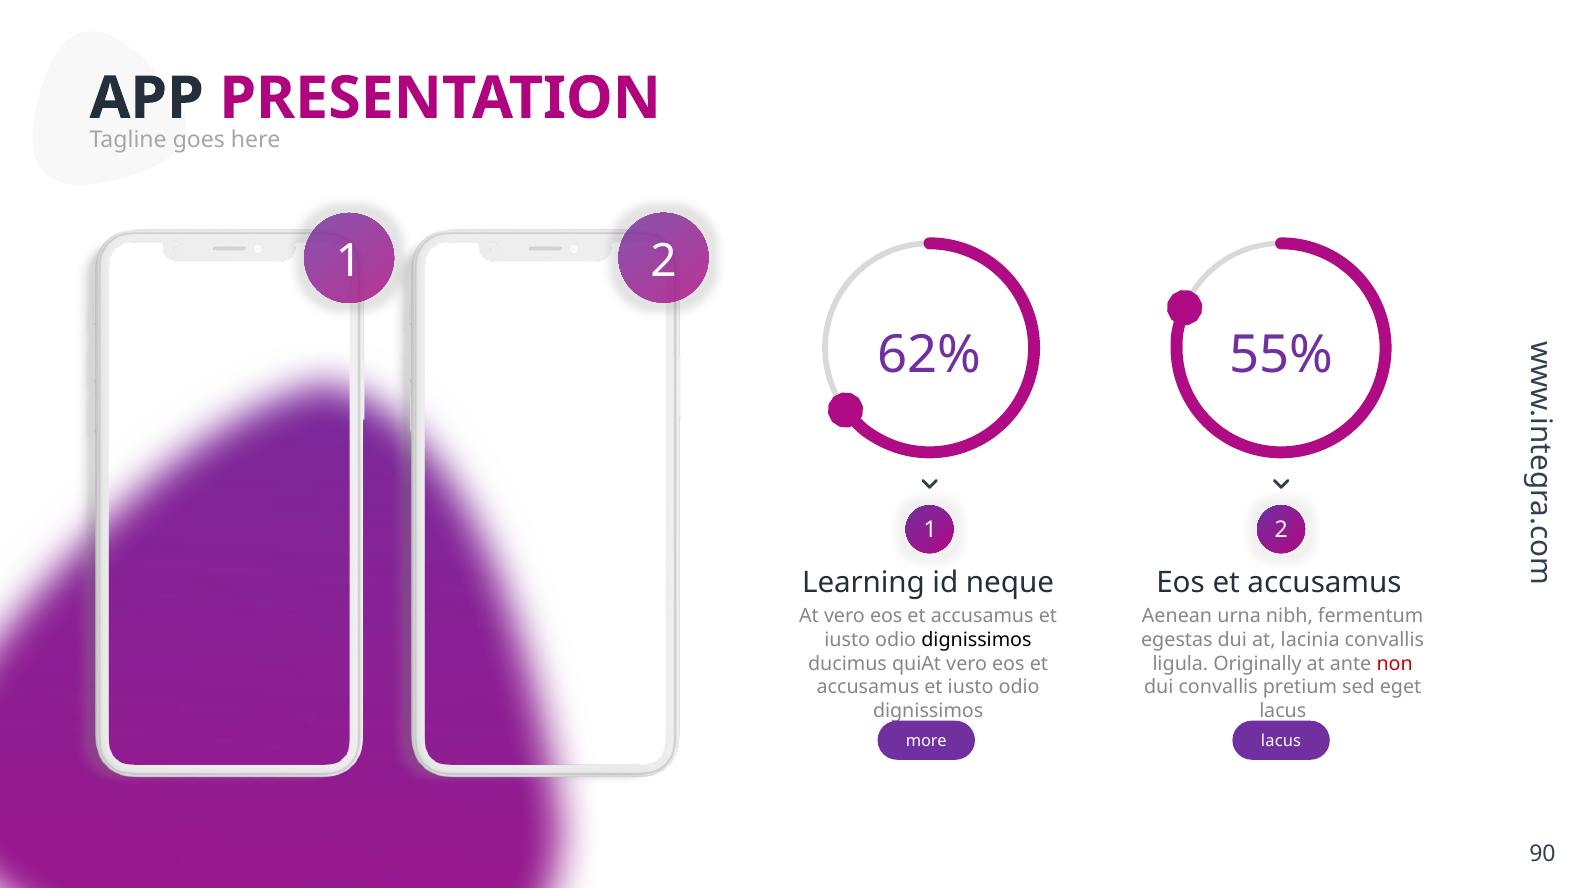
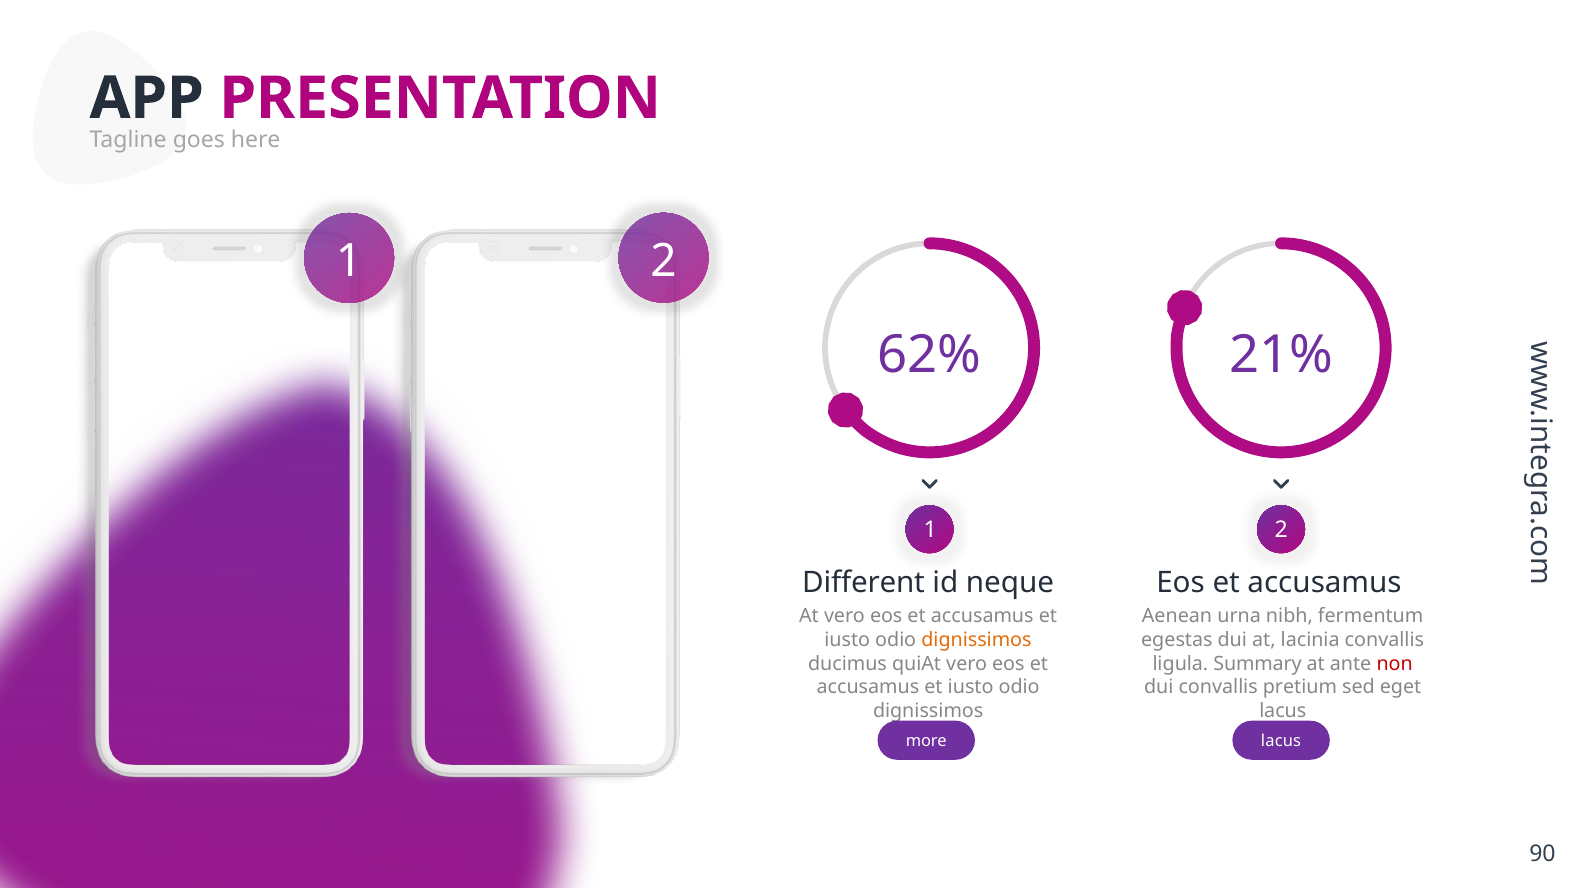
55%: 55% -> 21%
Learning: Learning -> Different
dignissimos at (976, 640) colour: black -> orange
Originally: Originally -> Summary
